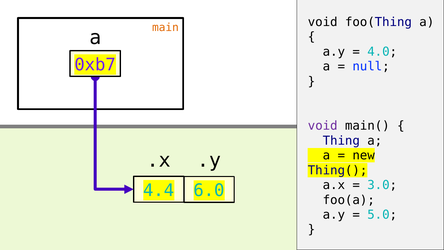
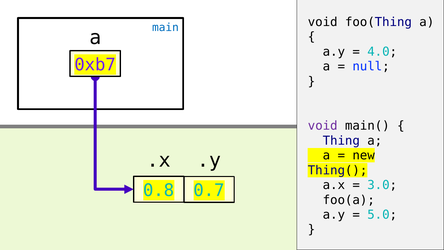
main colour: orange -> blue
4.4: 4.4 -> 0.8
6.0: 6.0 -> 0.7
